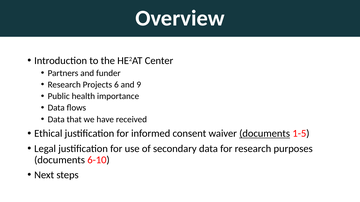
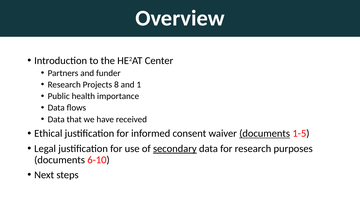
6: 6 -> 8
9: 9 -> 1
secondary underline: none -> present
